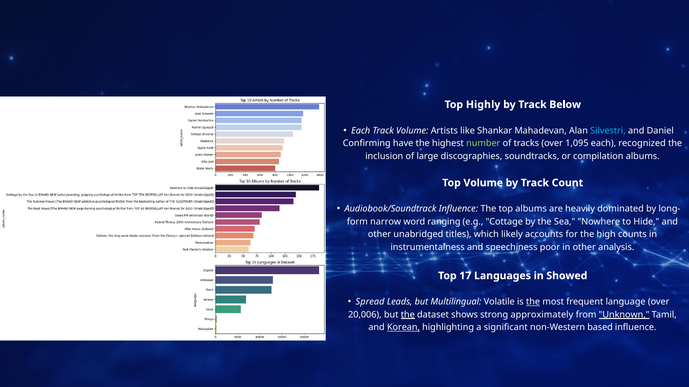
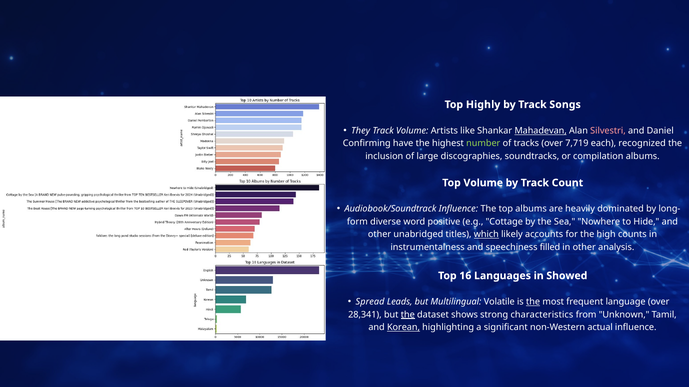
Below: Below -> Songs
Each at (361, 131): Each -> They
Mahadevan underline: none -> present
Silvestri colour: light blue -> pink
1,095: 1,095 -> 7,719
narrow: narrow -> diverse
ranging: ranging -> positive
which underline: none -> present
poor: poor -> filled
17: 17 -> 16
20,006: 20,006 -> 28,341
approximately: approximately -> characteristics
Unknown underline: present -> none
based: based -> actual
